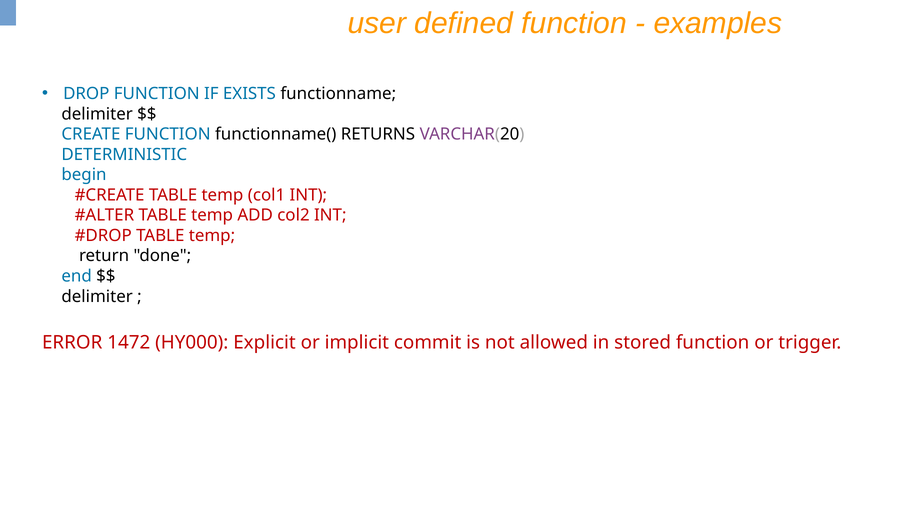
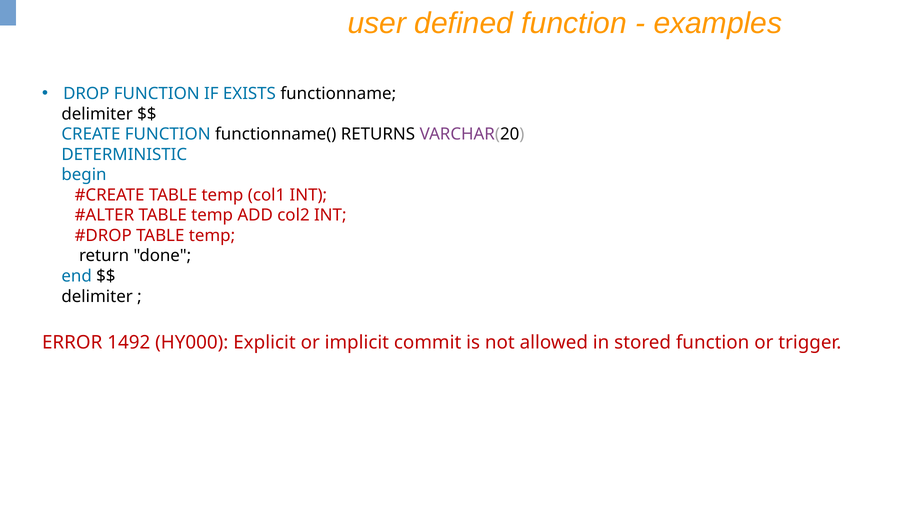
1472: 1472 -> 1492
